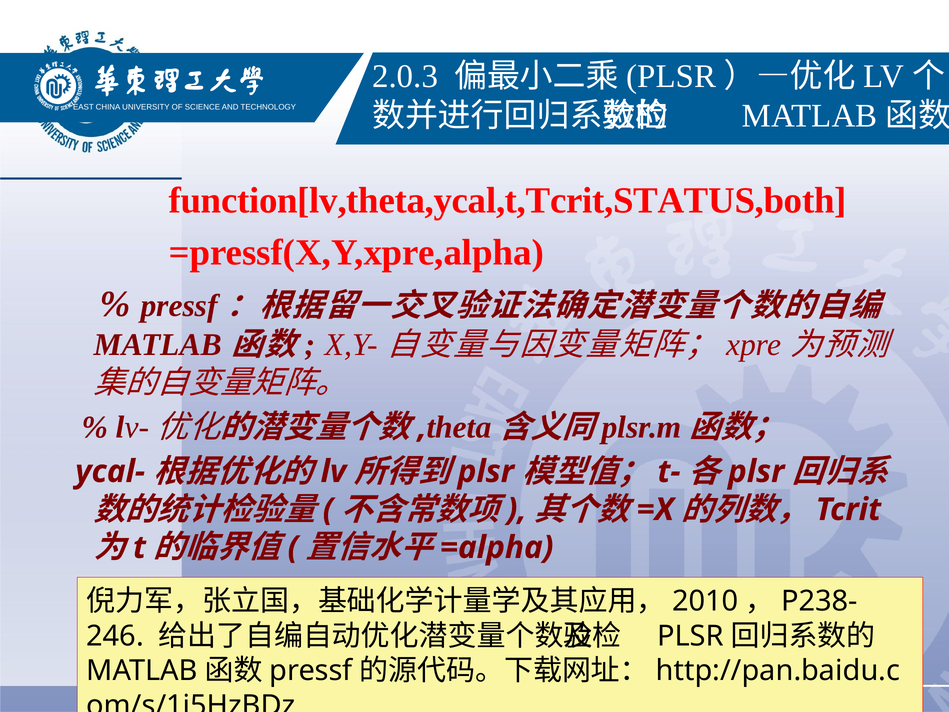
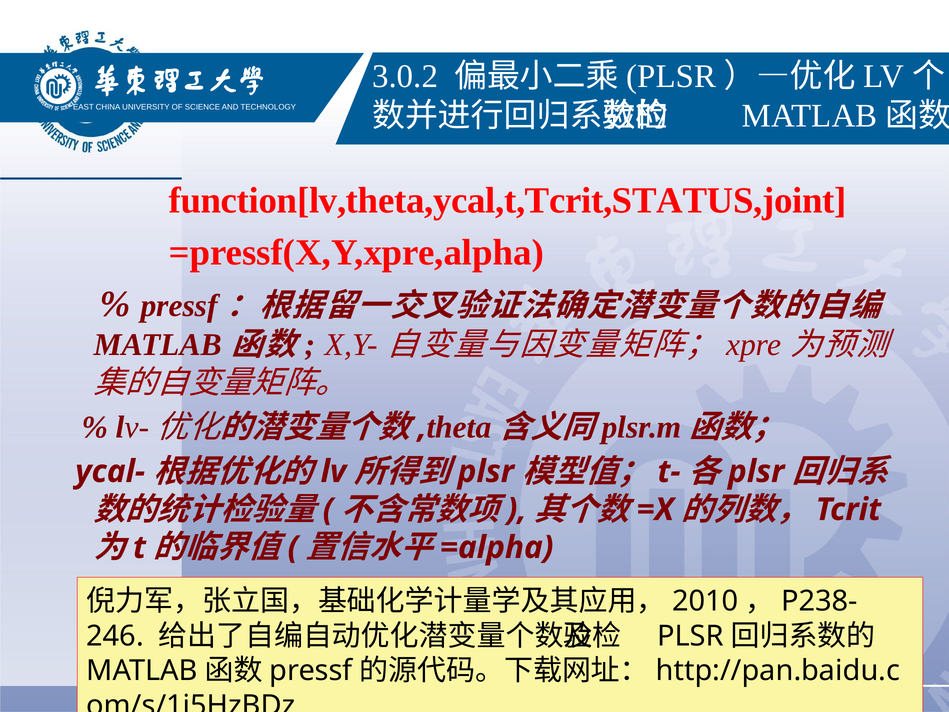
2.0.3: 2.0.3 -> 3.0.2
function[lv,theta,ycal,t,Tcrit,STATUS,both: function[lv,theta,ycal,t,Tcrit,STATUS,both -> function[lv,theta,ycal,t,Tcrit,STATUS,joint
